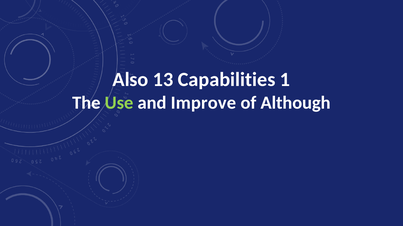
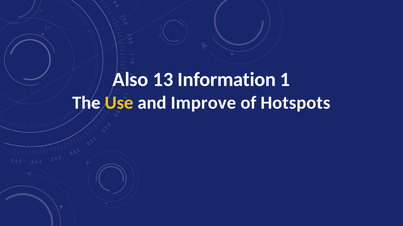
Capabilities: Capabilities -> Information
Use colour: light green -> yellow
Although: Although -> Hotspots
